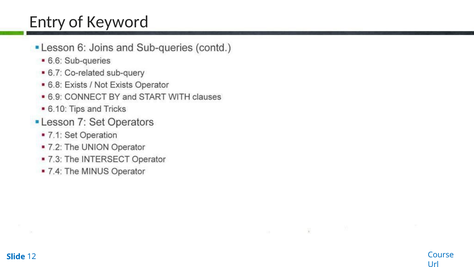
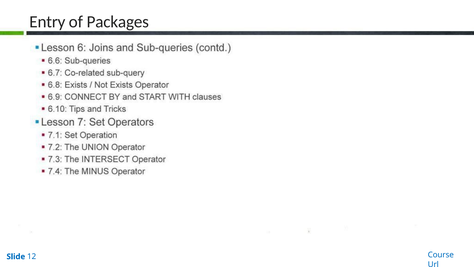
Keyword: Keyword -> Packages
